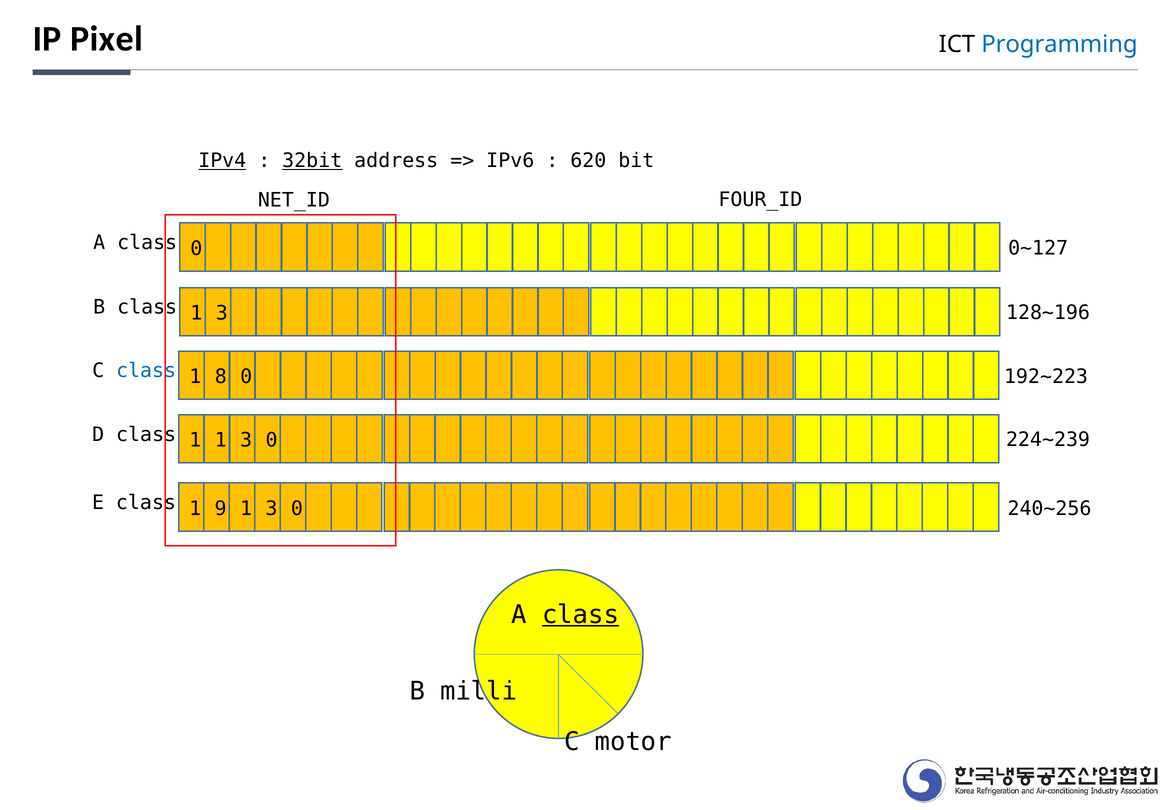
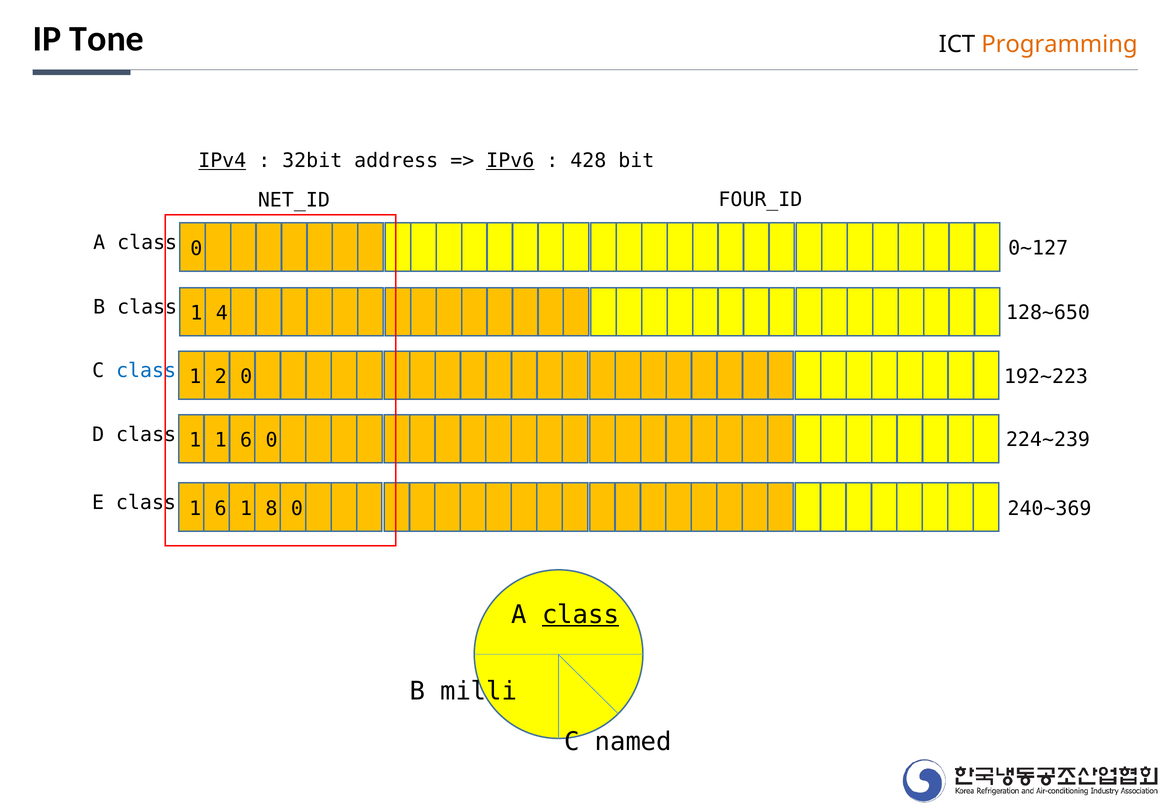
Pixel: Pixel -> Tone
Programming colour: blue -> orange
32bit underline: present -> none
IPv6 underline: none -> present
620: 620 -> 428
128~196: 128~196 -> 128~650
3 at (222, 313): 3 -> 4
8: 8 -> 2
1 1 3: 3 -> 6
9 at (221, 509): 9 -> 6
3 at (271, 509): 3 -> 8
240~256: 240~256 -> 240~369
motor: motor -> named
